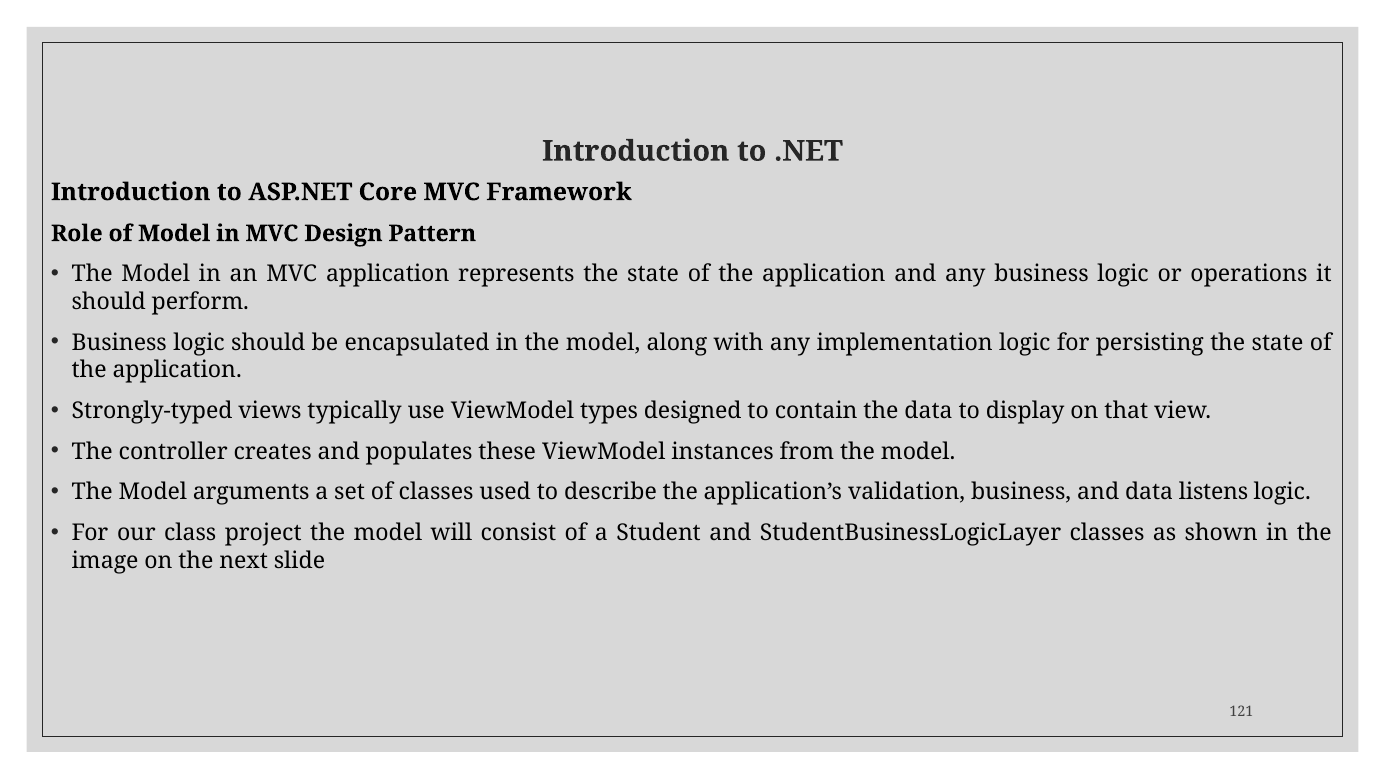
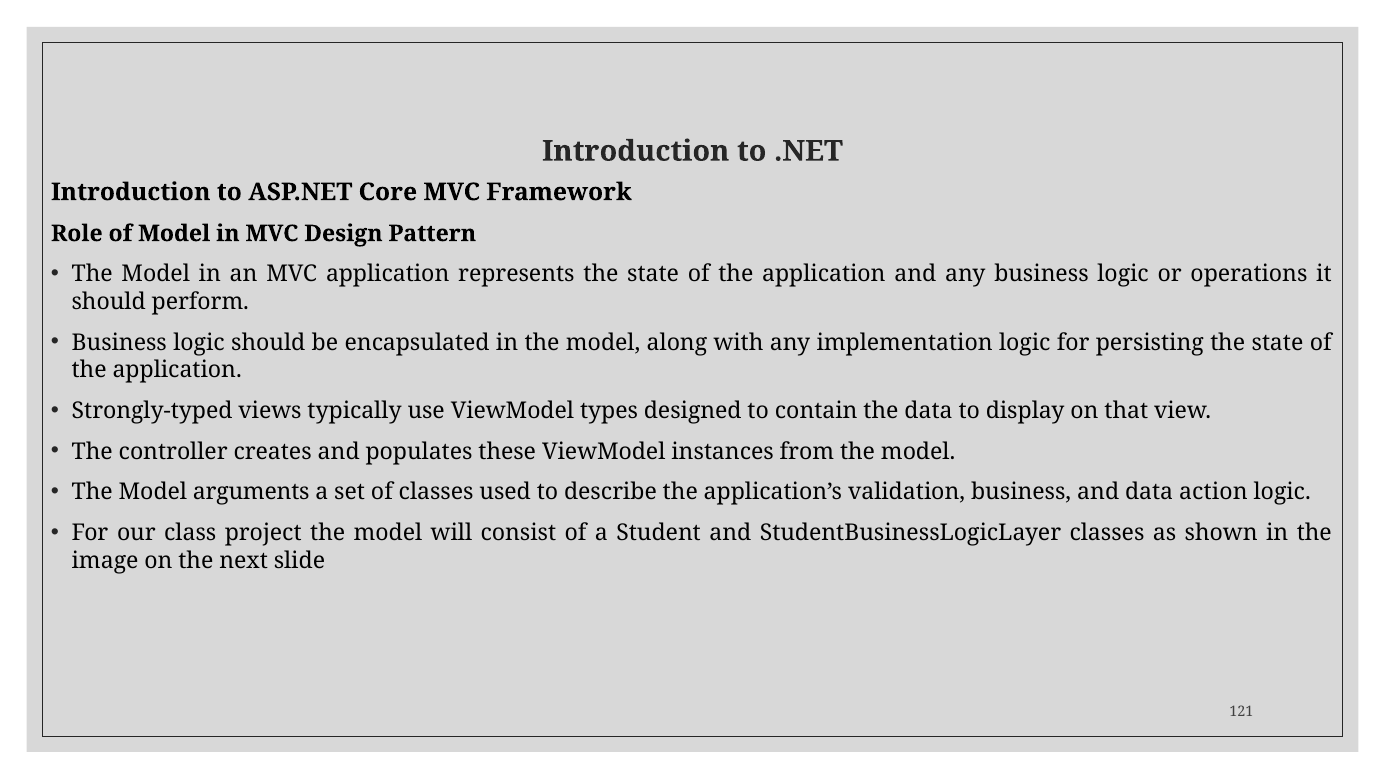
listens: listens -> action
